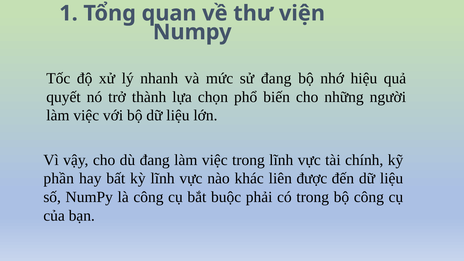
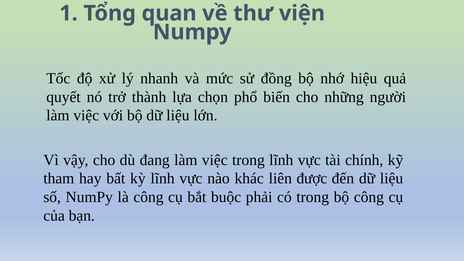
sử đang: đang -> đồng
phần: phần -> tham
